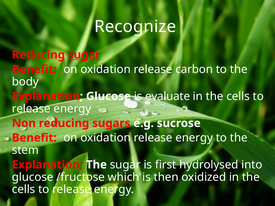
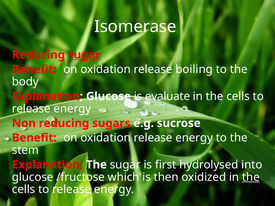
Recognize: Recognize -> Isomerase
carbon: carbon -> boiling
the at (251, 177) underline: none -> present
